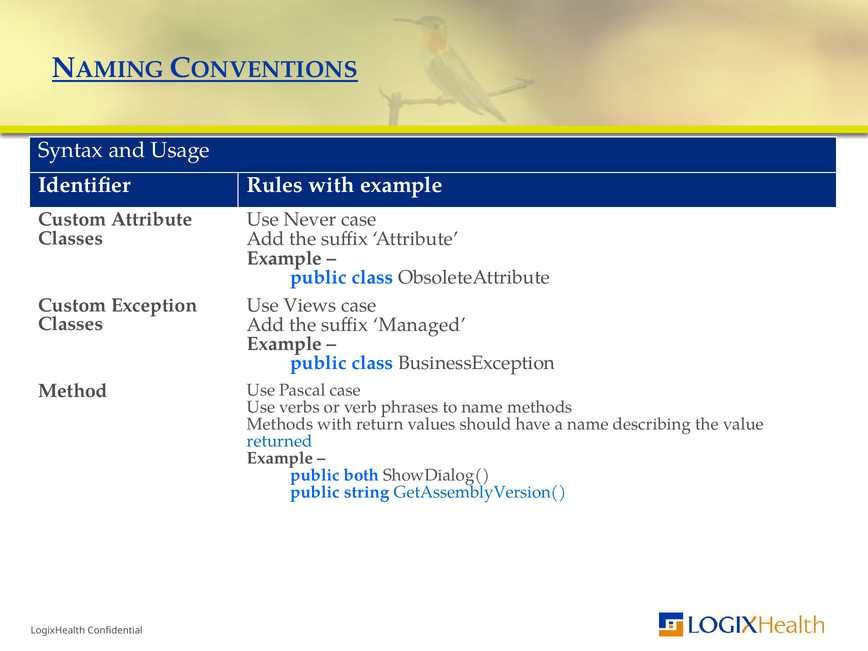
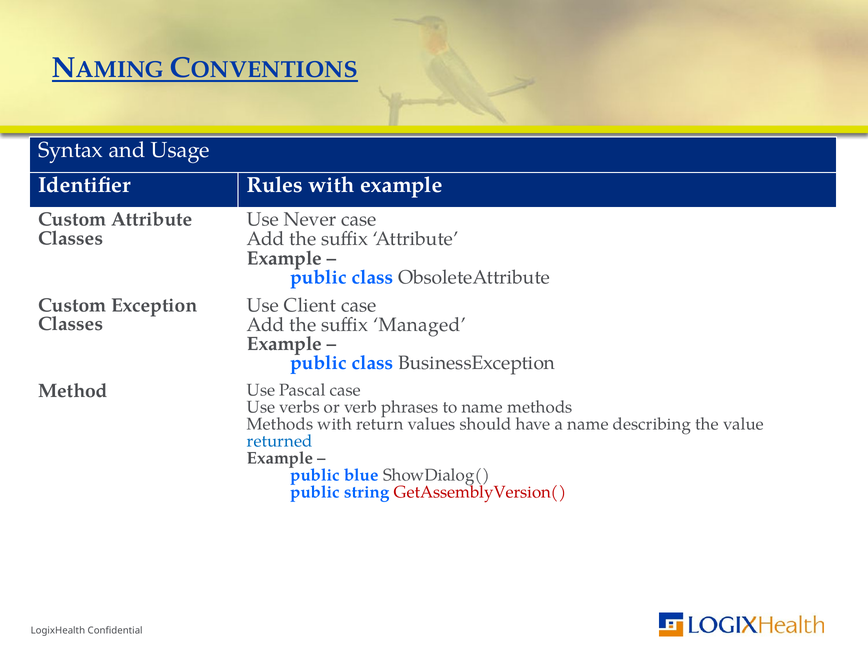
Views: Views -> Client
both: both -> blue
GetAssemblyVersion( colour: blue -> red
